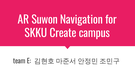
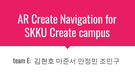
AR Suwon: Suwon -> Create
